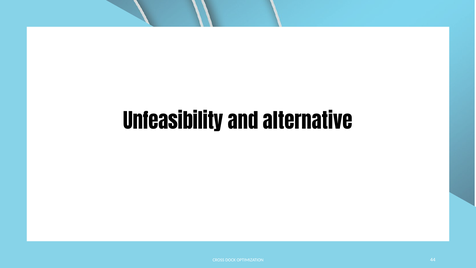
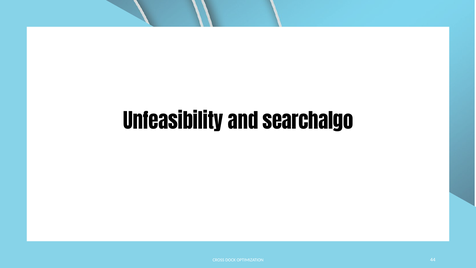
alternative: alternative -> searchalgo
